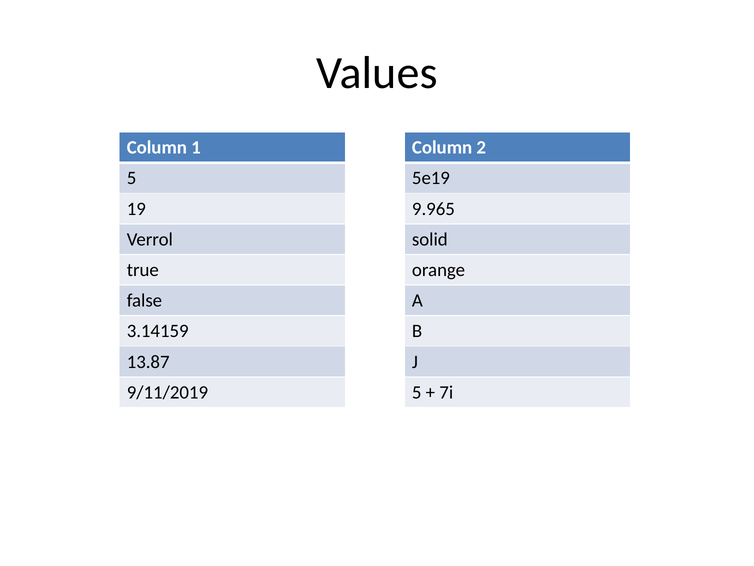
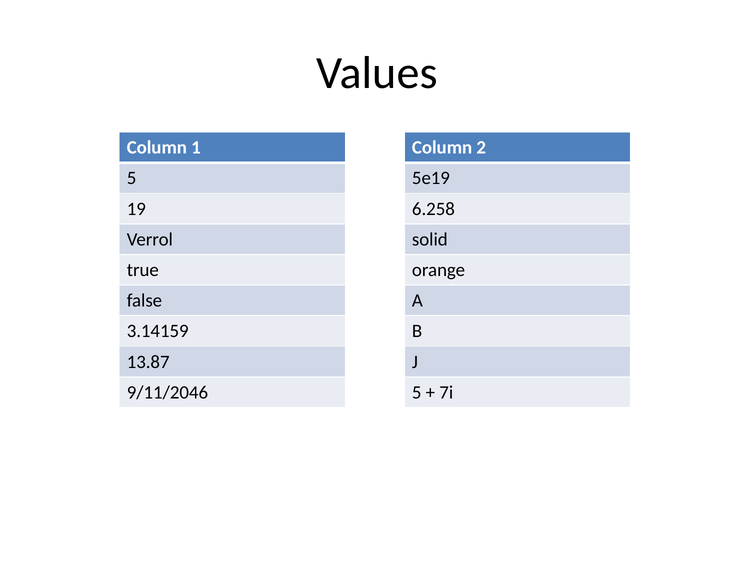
9.965: 9.965 -> 6.258
9/11/2019: 9/11/2019 -> 9/11/2046
